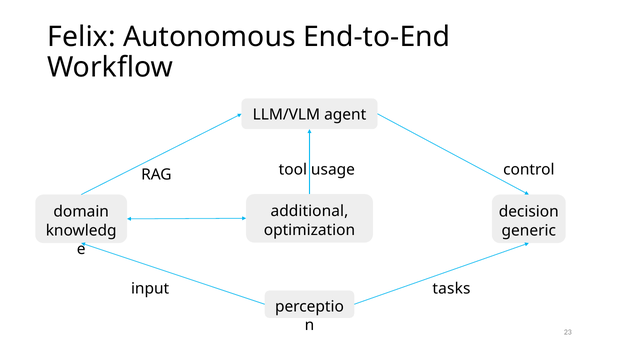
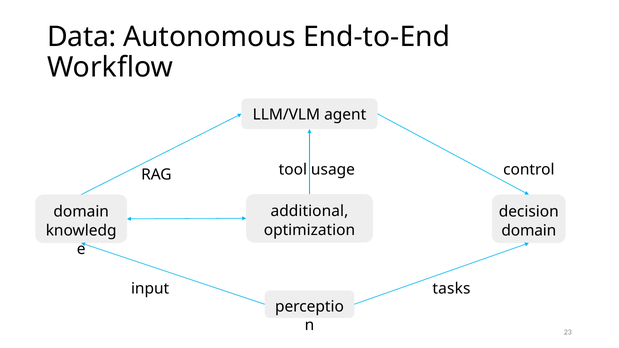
Felix: Felix -> Data
generic at (529, 231): generic -> domain
